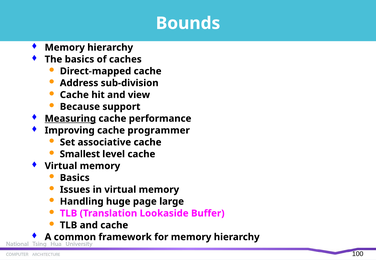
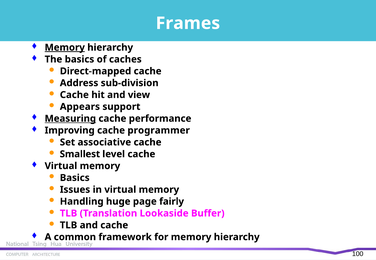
Bounds: Bounds -> Frames
Memory at (65, 48) underline: none -> present
Because: Because -> Appears
large: large -> fairly
